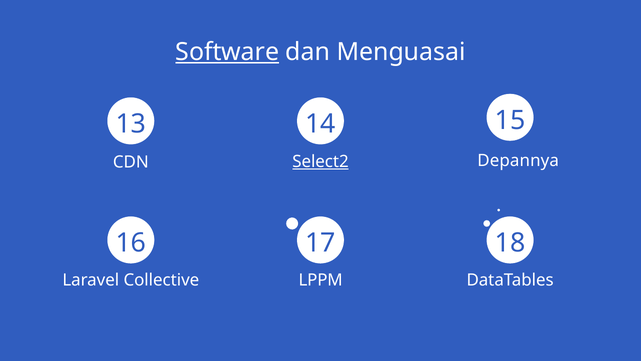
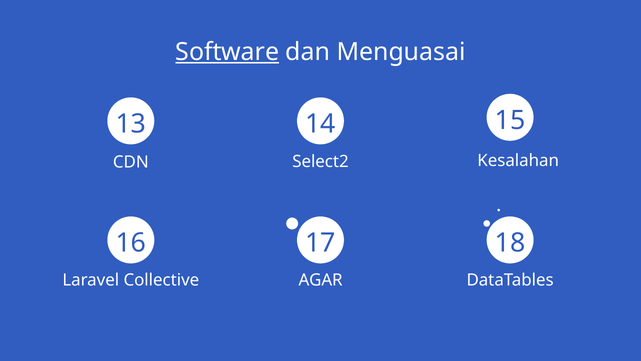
Depannya: Depannya -> Kesalahan
Select2 underline: present -> none
LPPM: LPPM -> AGAR
